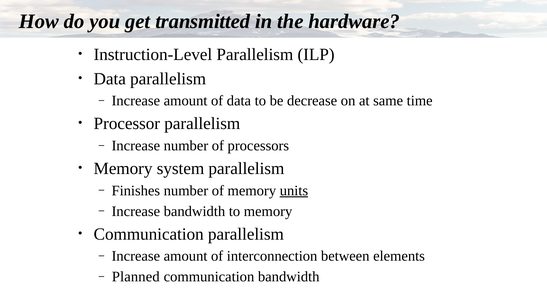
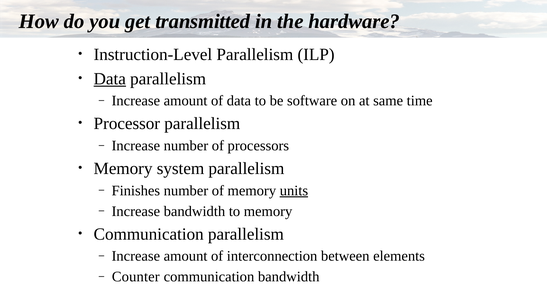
Data at (110, 79) underline: none -> present
decrease: decrease -> software
Planned: Planned -> Counter
